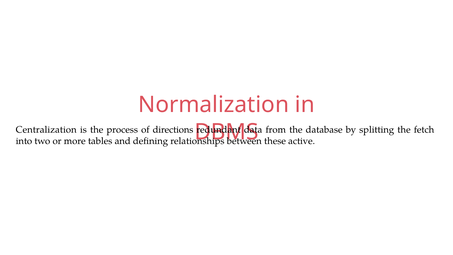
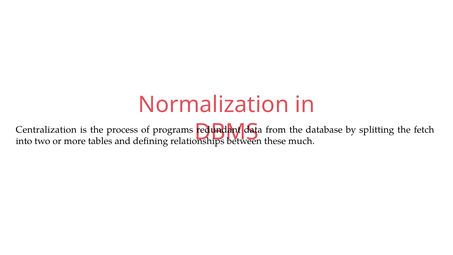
directions: directions -> programs
active: active -> much
